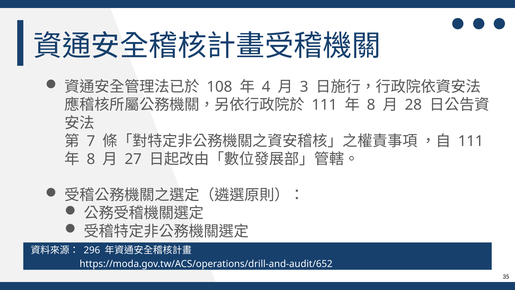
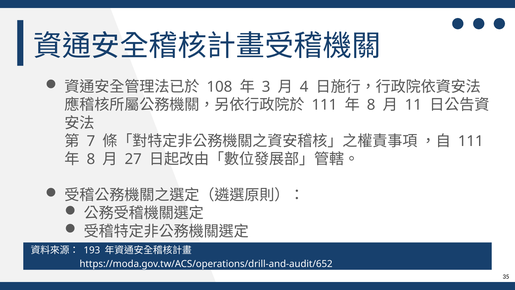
4: 4 -> 3
3: 3 -> 4
28: 28 -> 11
296: 296 -> 193
